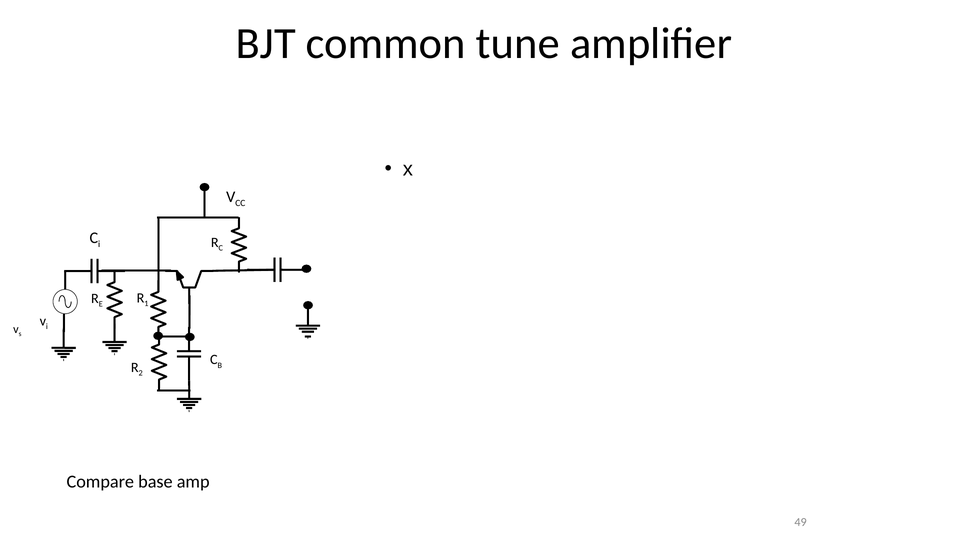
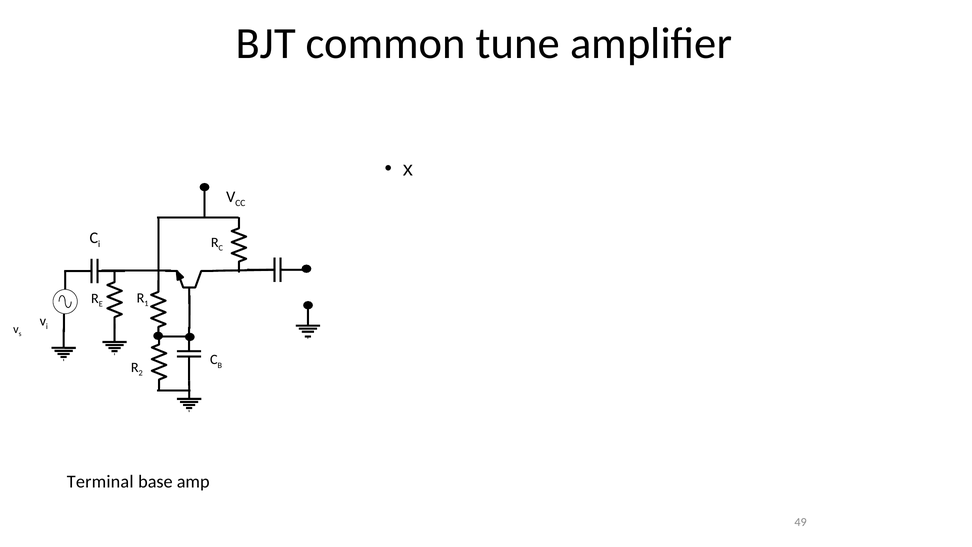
Compare: Compare -> Terminal
